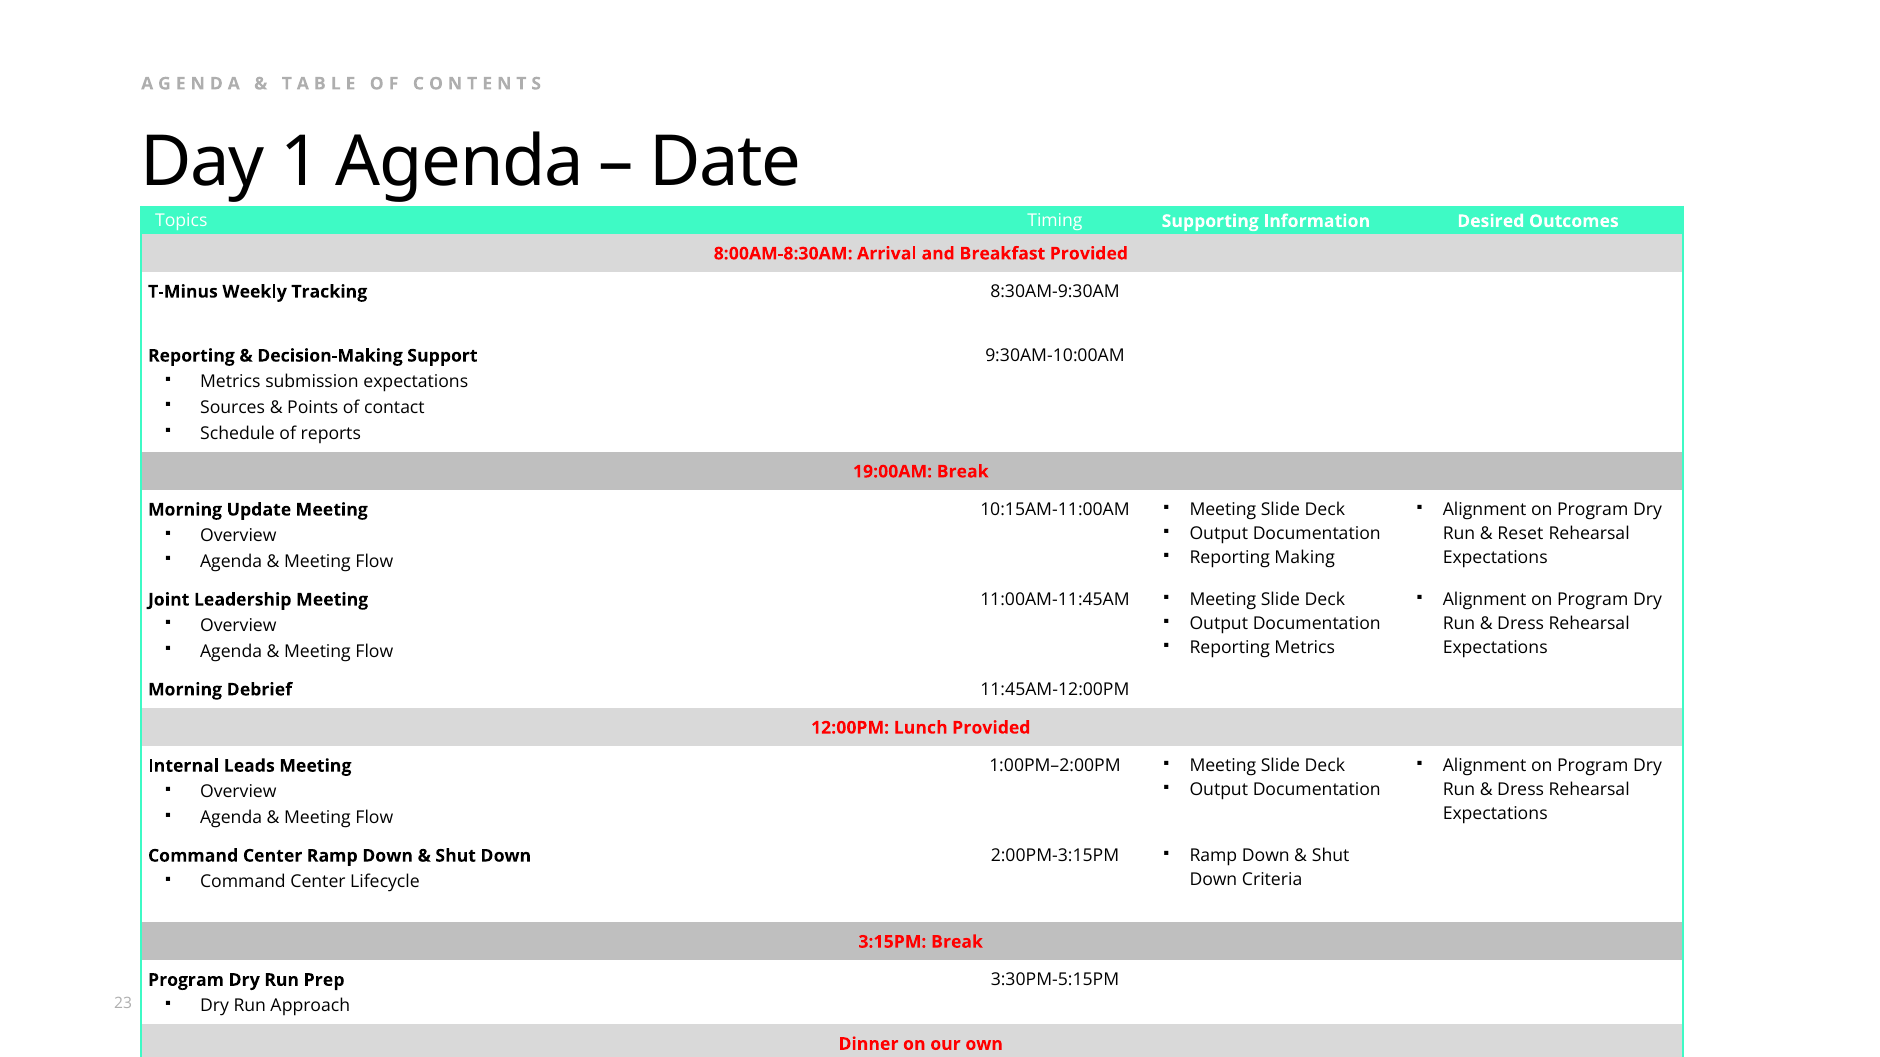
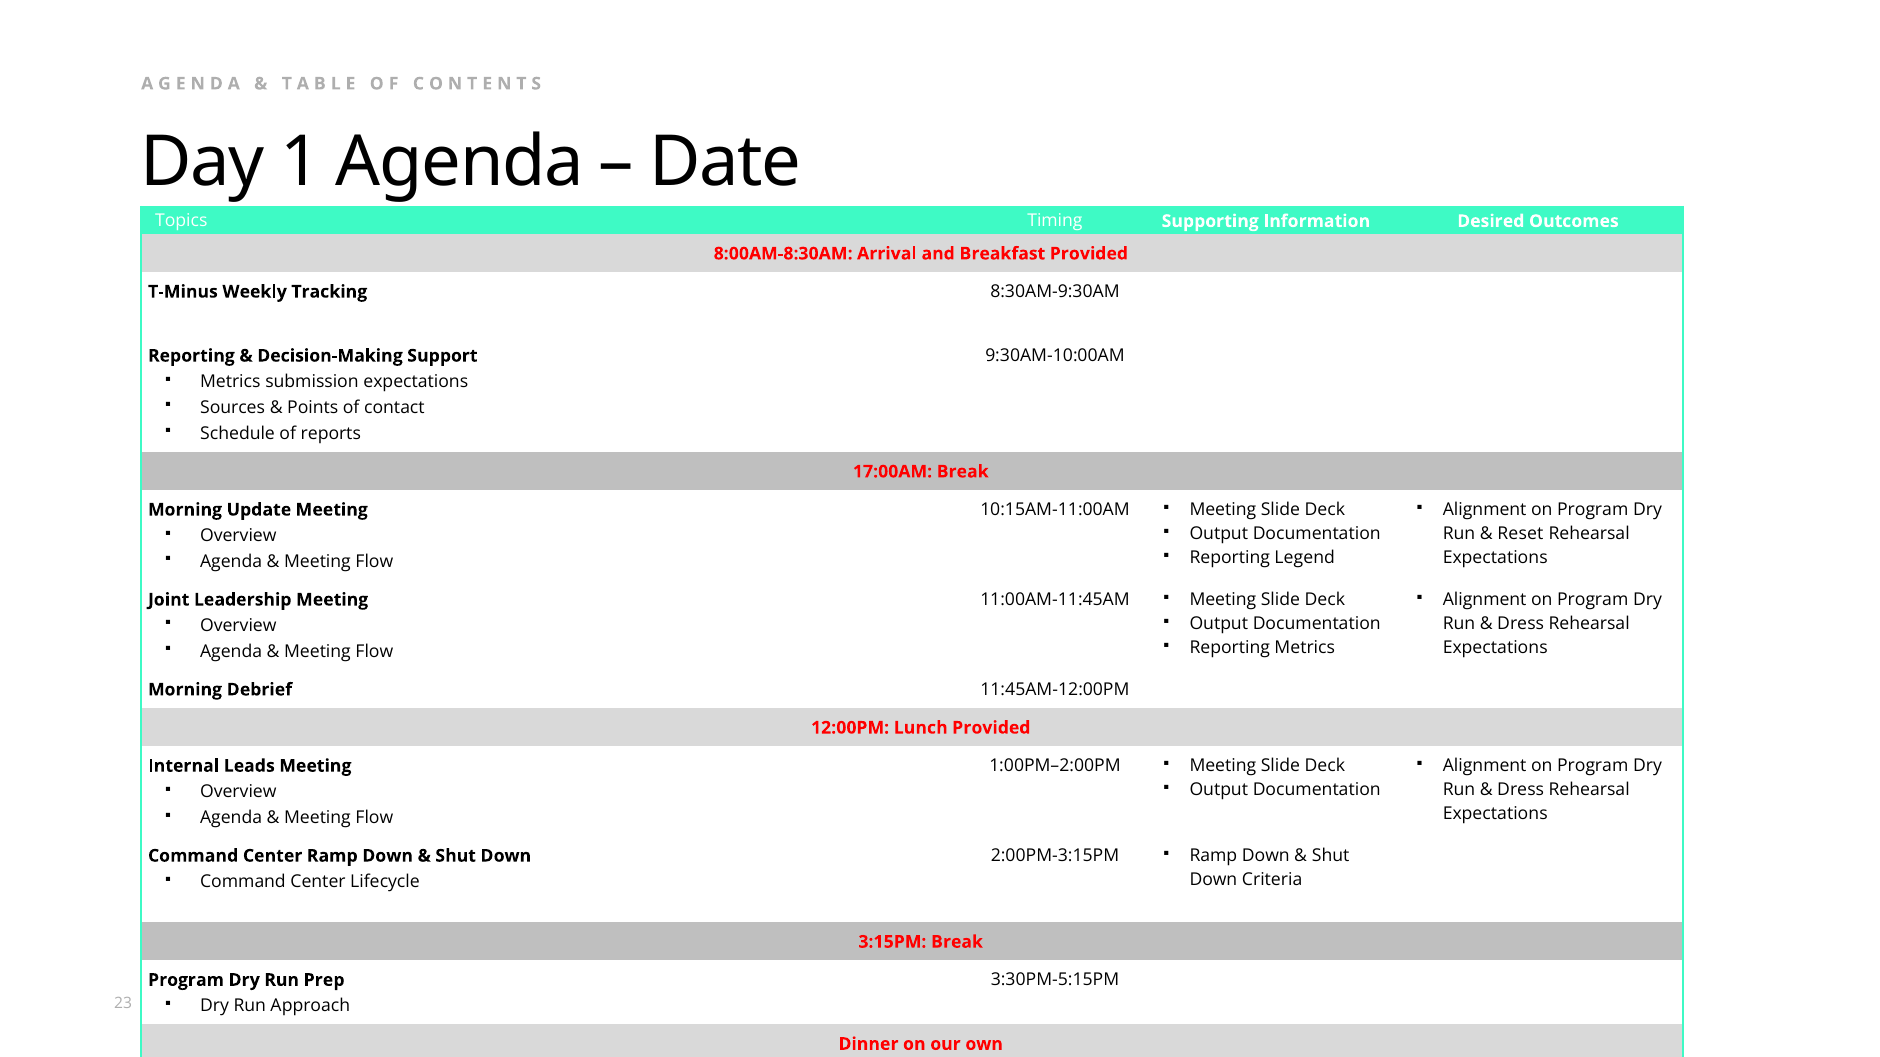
19:00AM: 19:00AM -> 17:00AM
Making: Making -> Legend
